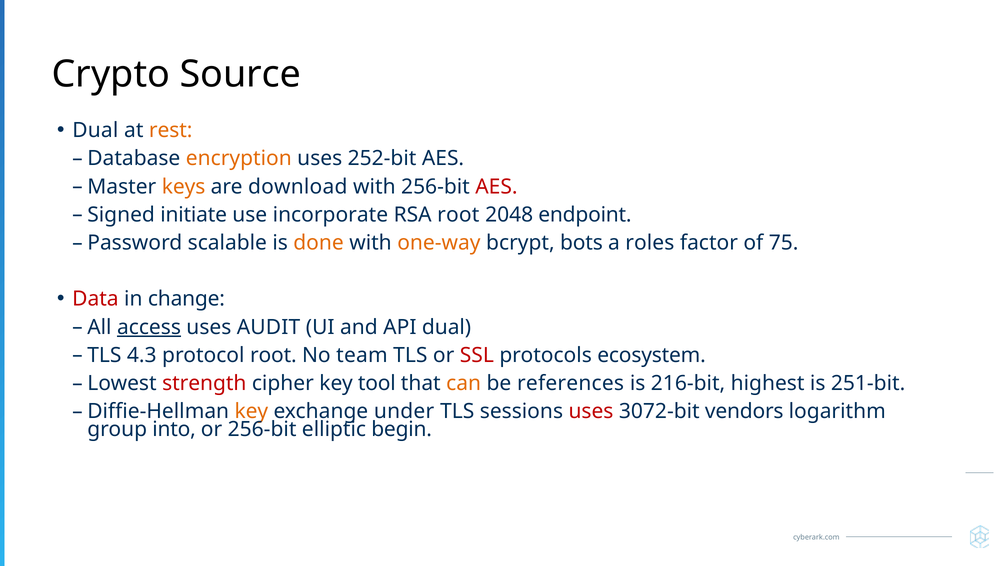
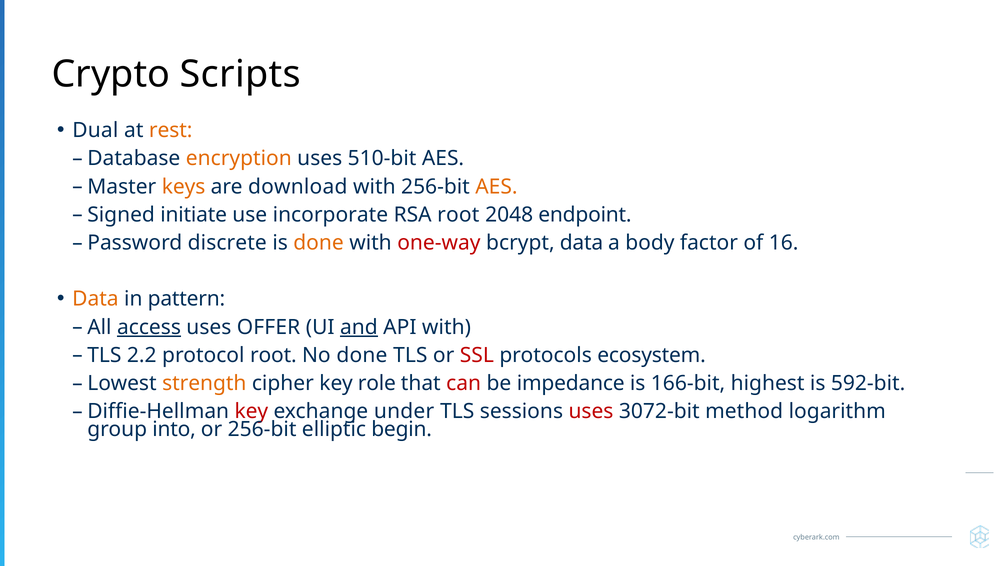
Source: Source -> Scripts
252-bit: 252-bit -> 510-bit
AES at (496, 187) colour: red -> orange
scalable: scalable -> discrete
one-way colour: orange -> red
bcrypt bots: bots -> data
roles: roles -> body
75: 75 -> 16
Data at (95, 299) colour: red -> orange
change: change -> pattern
AUDIT: AUDIT -> OFFER
and underline: none -> present
API dual: dual -> with
4.3: 4.3 -> 2.2
No team: team -> done
strength colour: red -> orange
tool: tool -> role
can colour: orange -> red
references: references -> impedance
216-bit: 216-bit -> 166-bit
251-bit: 251-bit -> 592-bit
key at (251, 412) colour: orange -> red
vendors: vendors -> method
